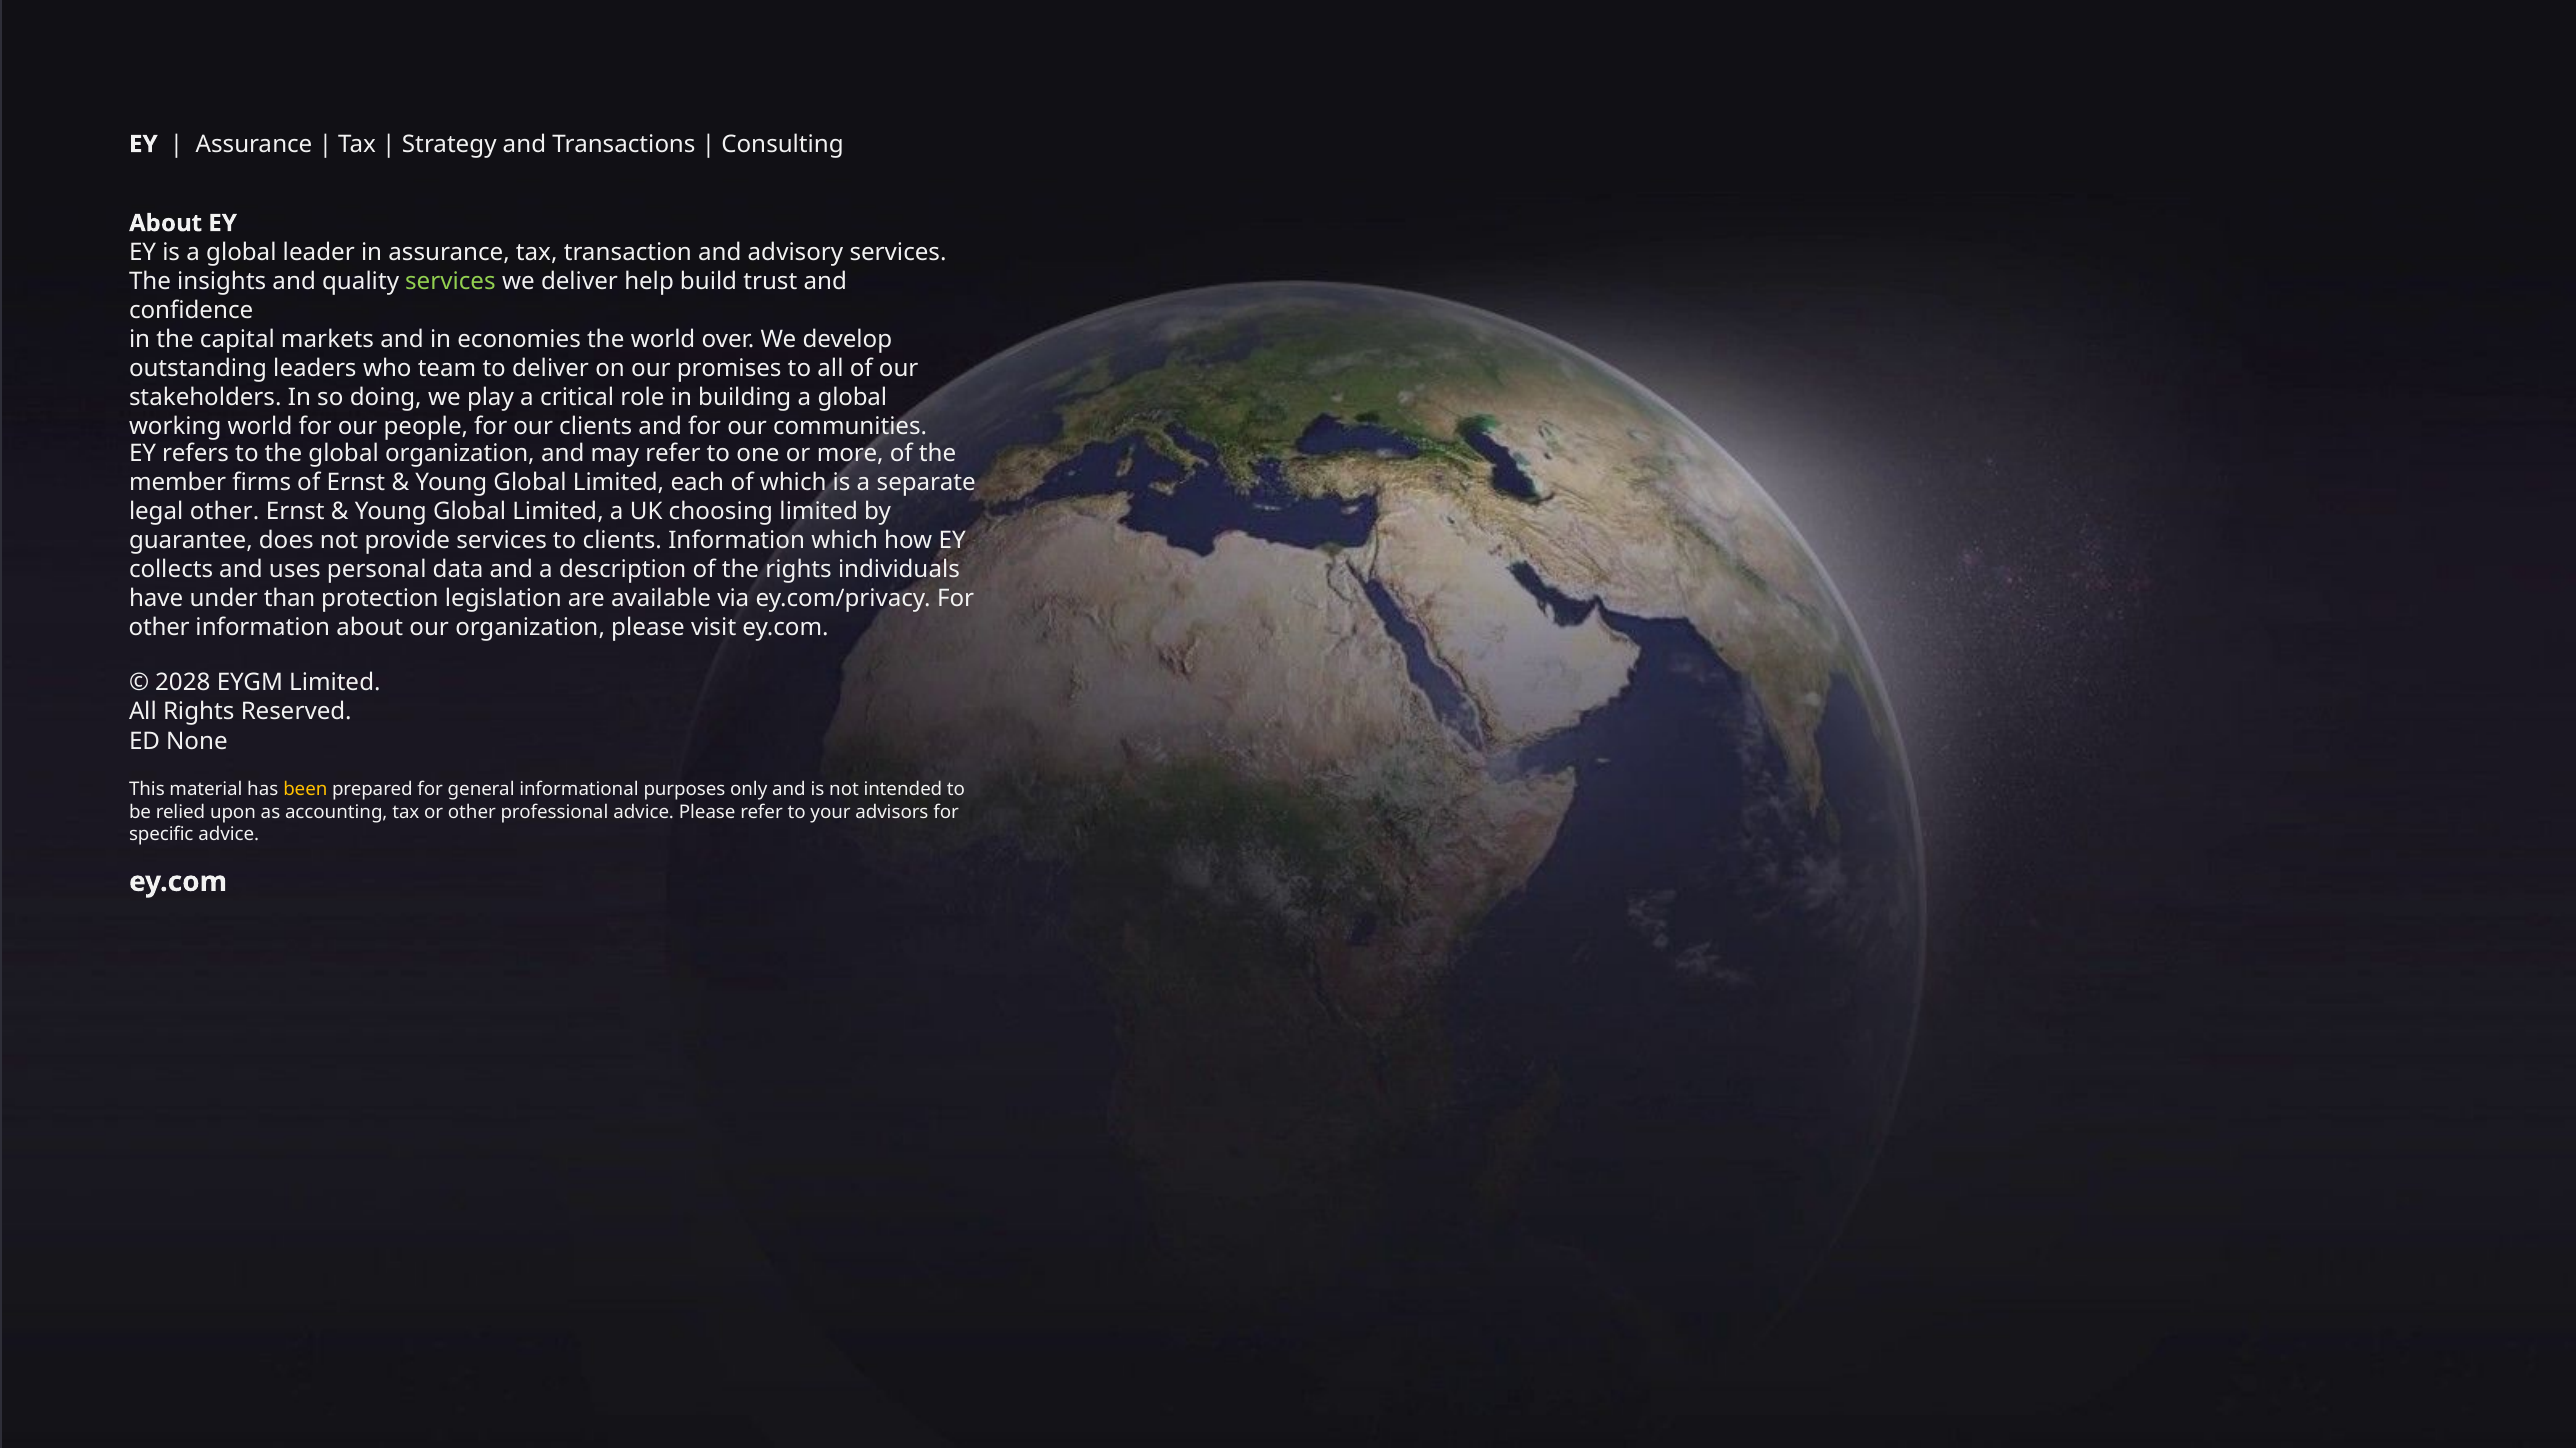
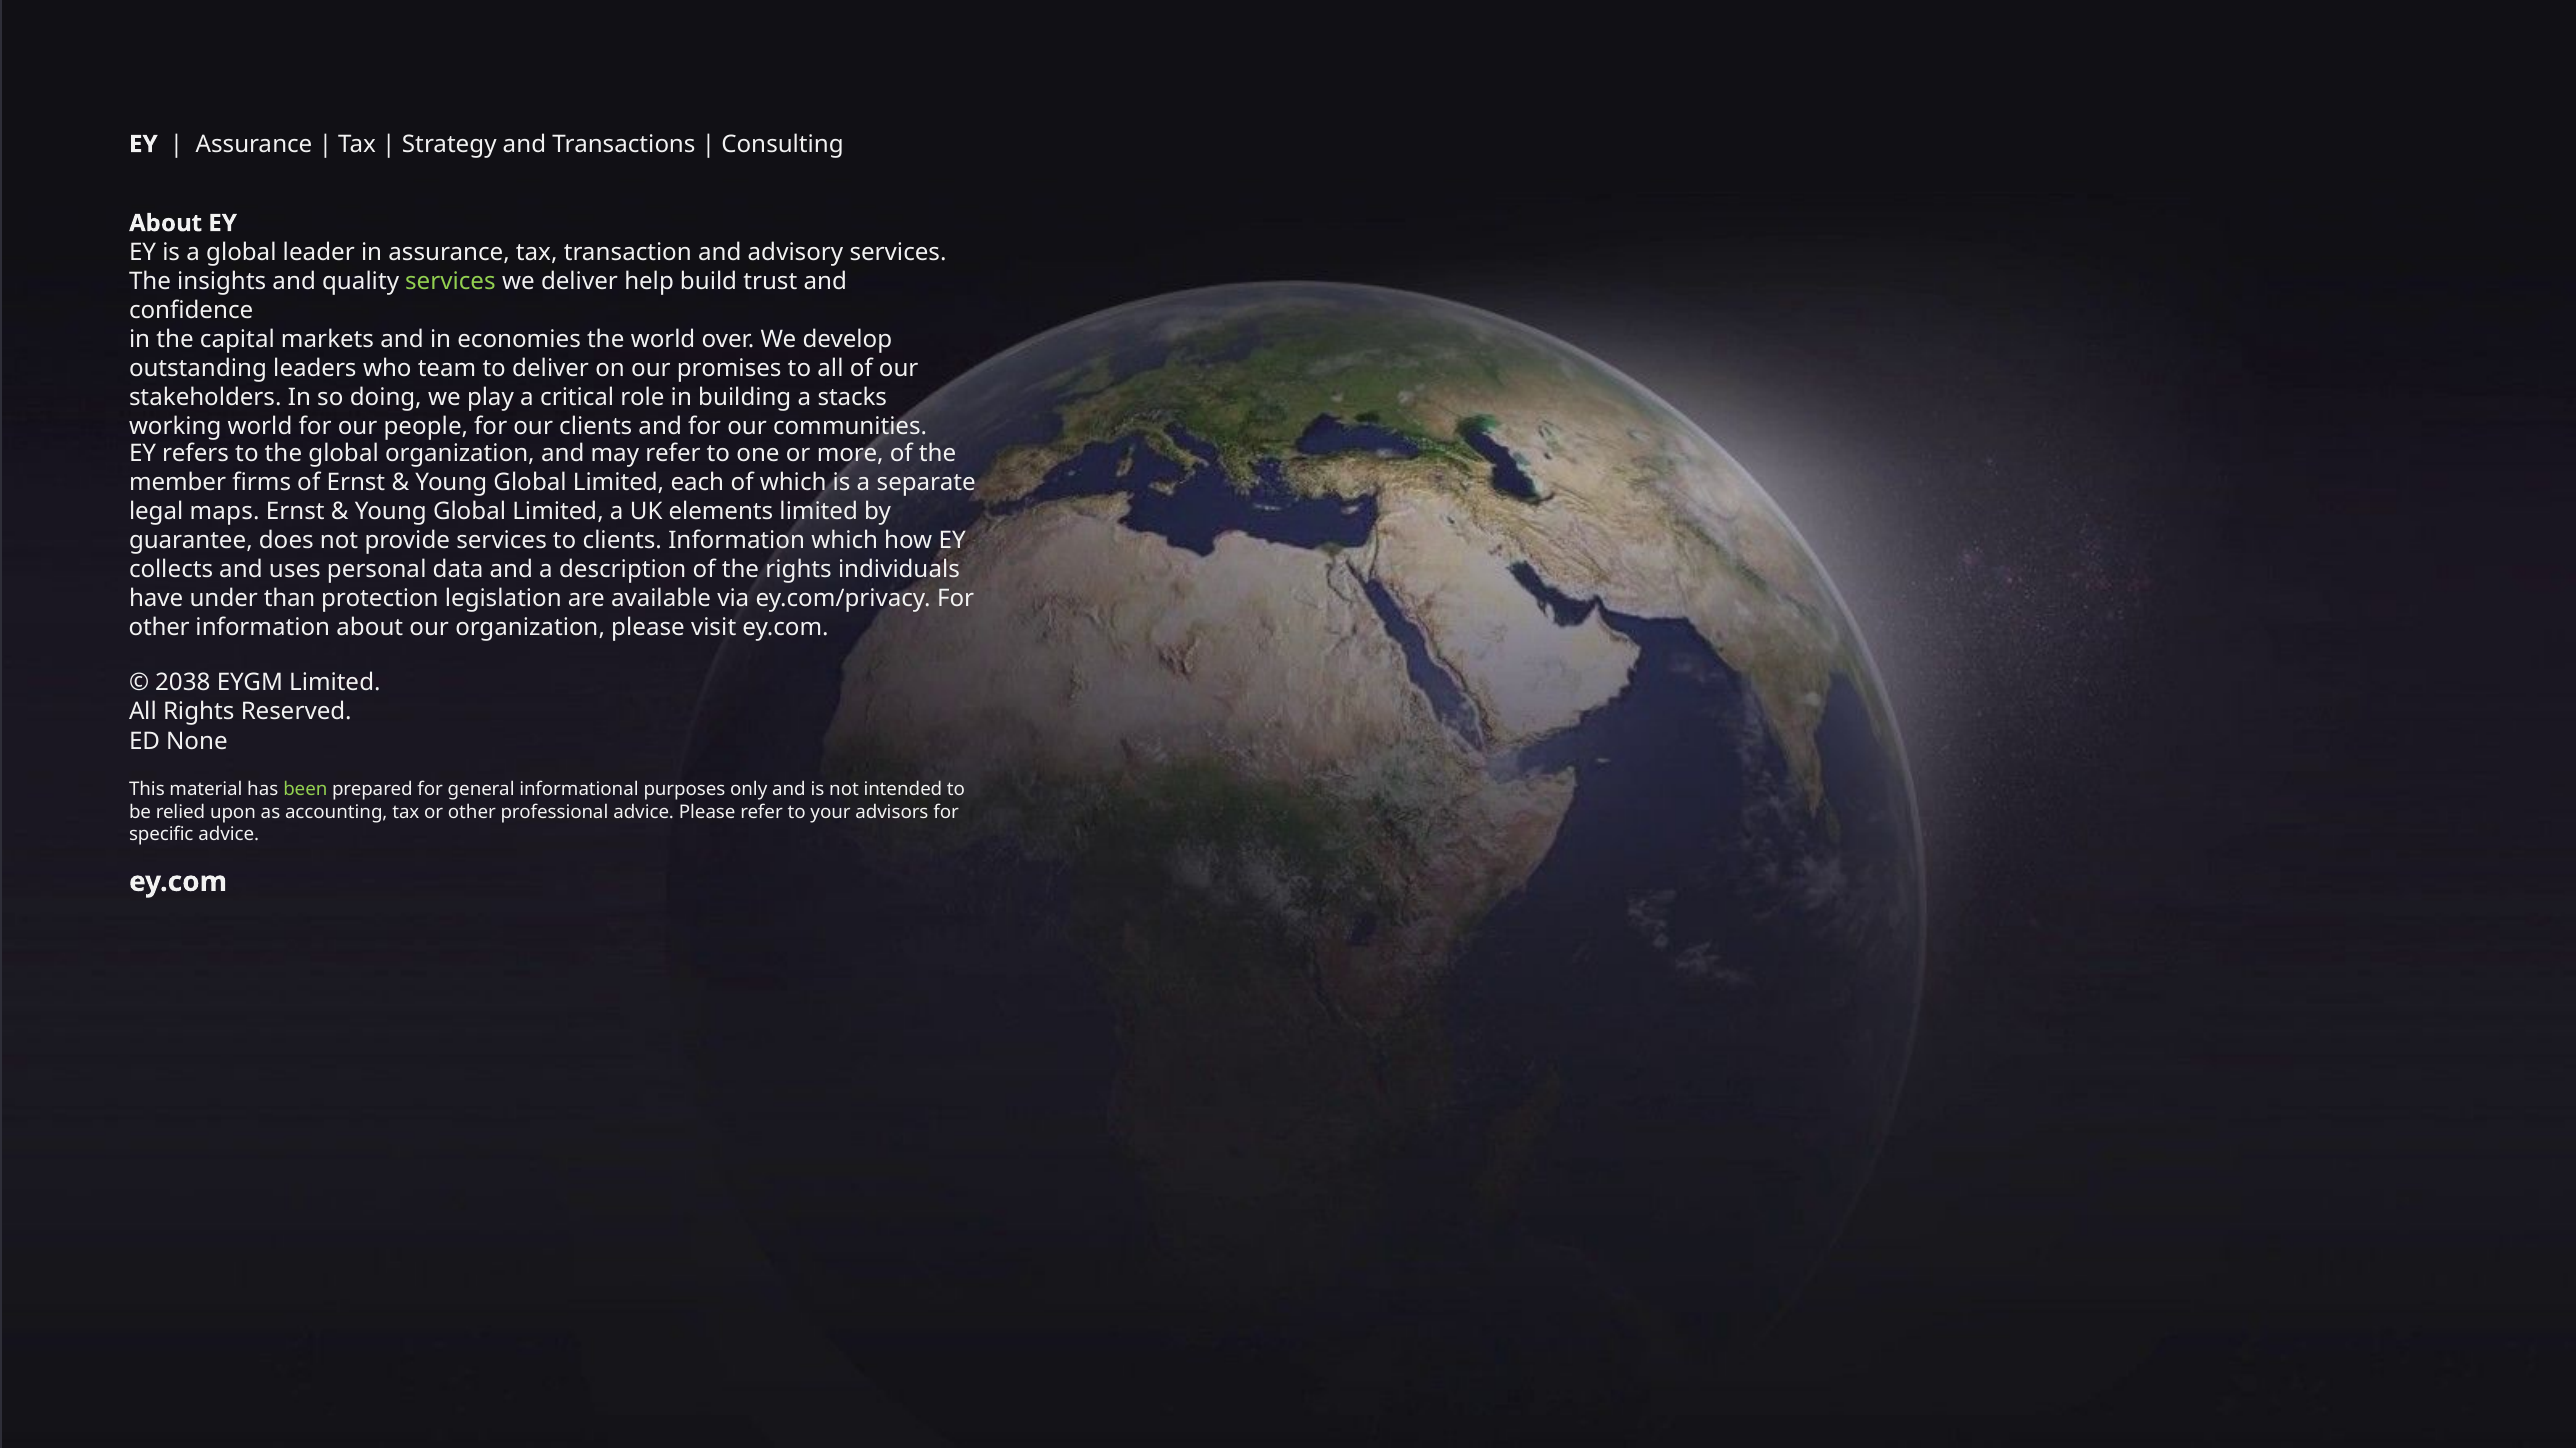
building a global: global -> stacks
legal other: other -> maps
choosing: choosing -> elements
2028: 2028 -> 2038
been colour: yellow -> light green
